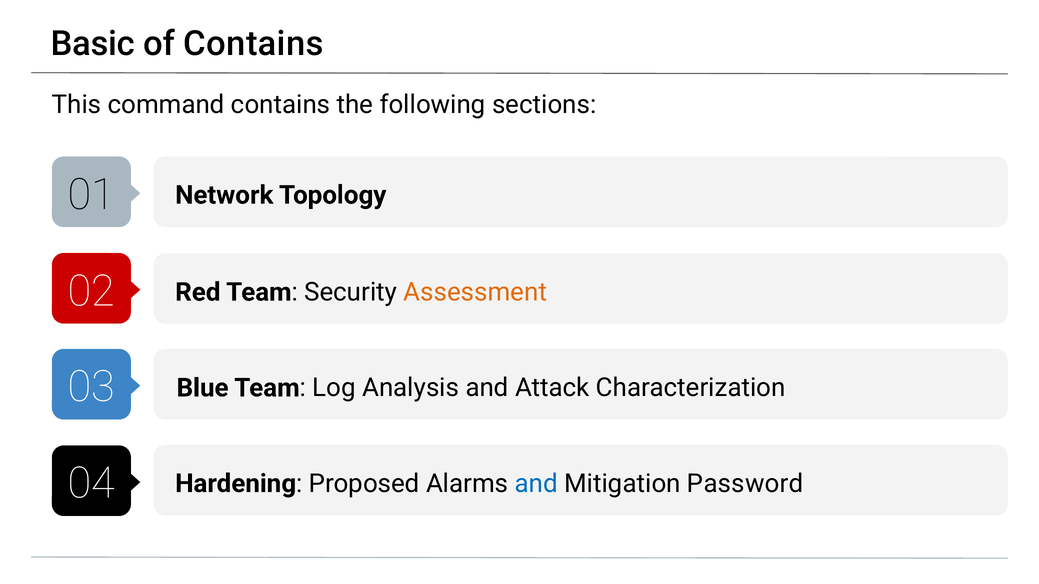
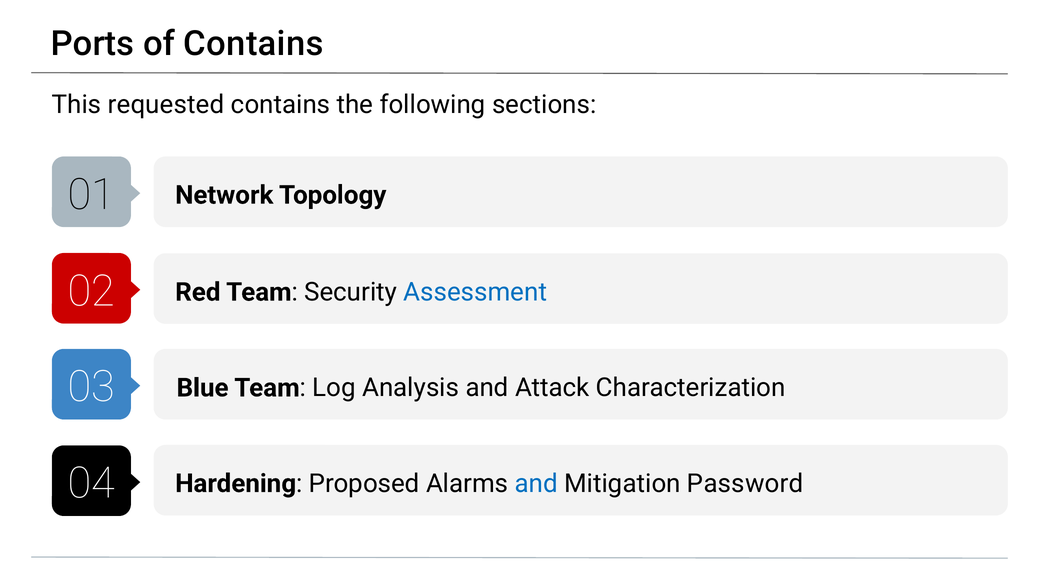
Basic: Basic -> Ports
command: command -> requested
Assessment colour: orange -> blue
